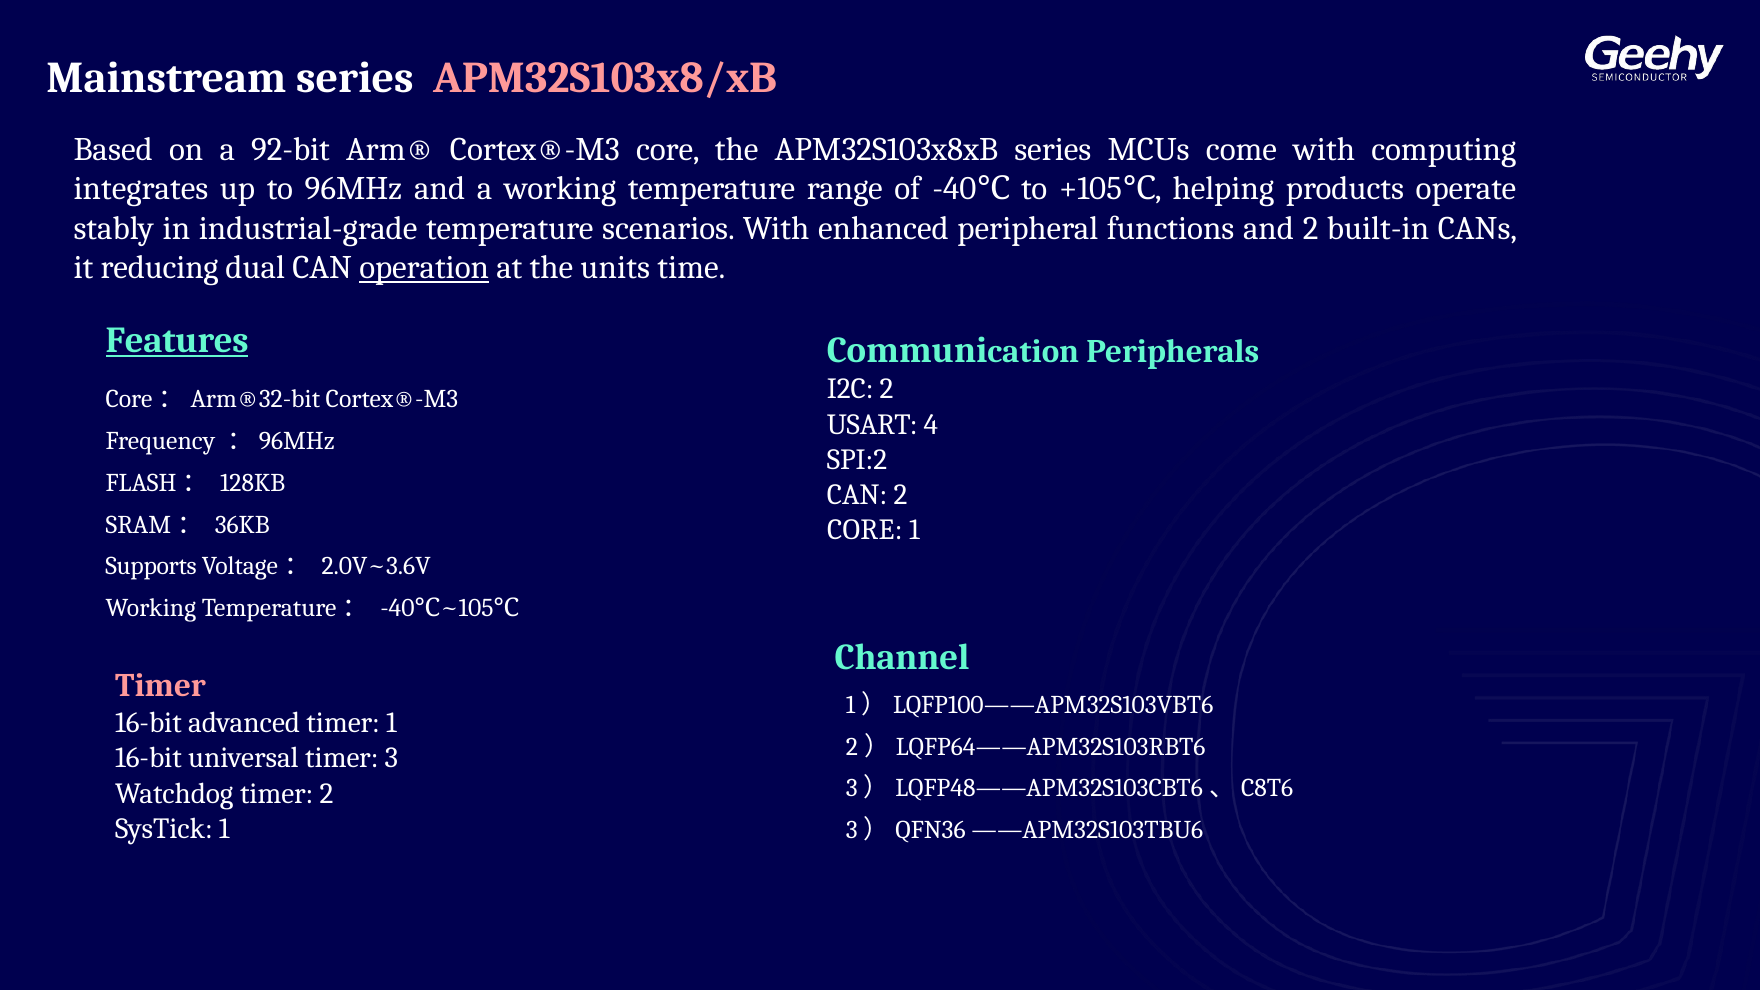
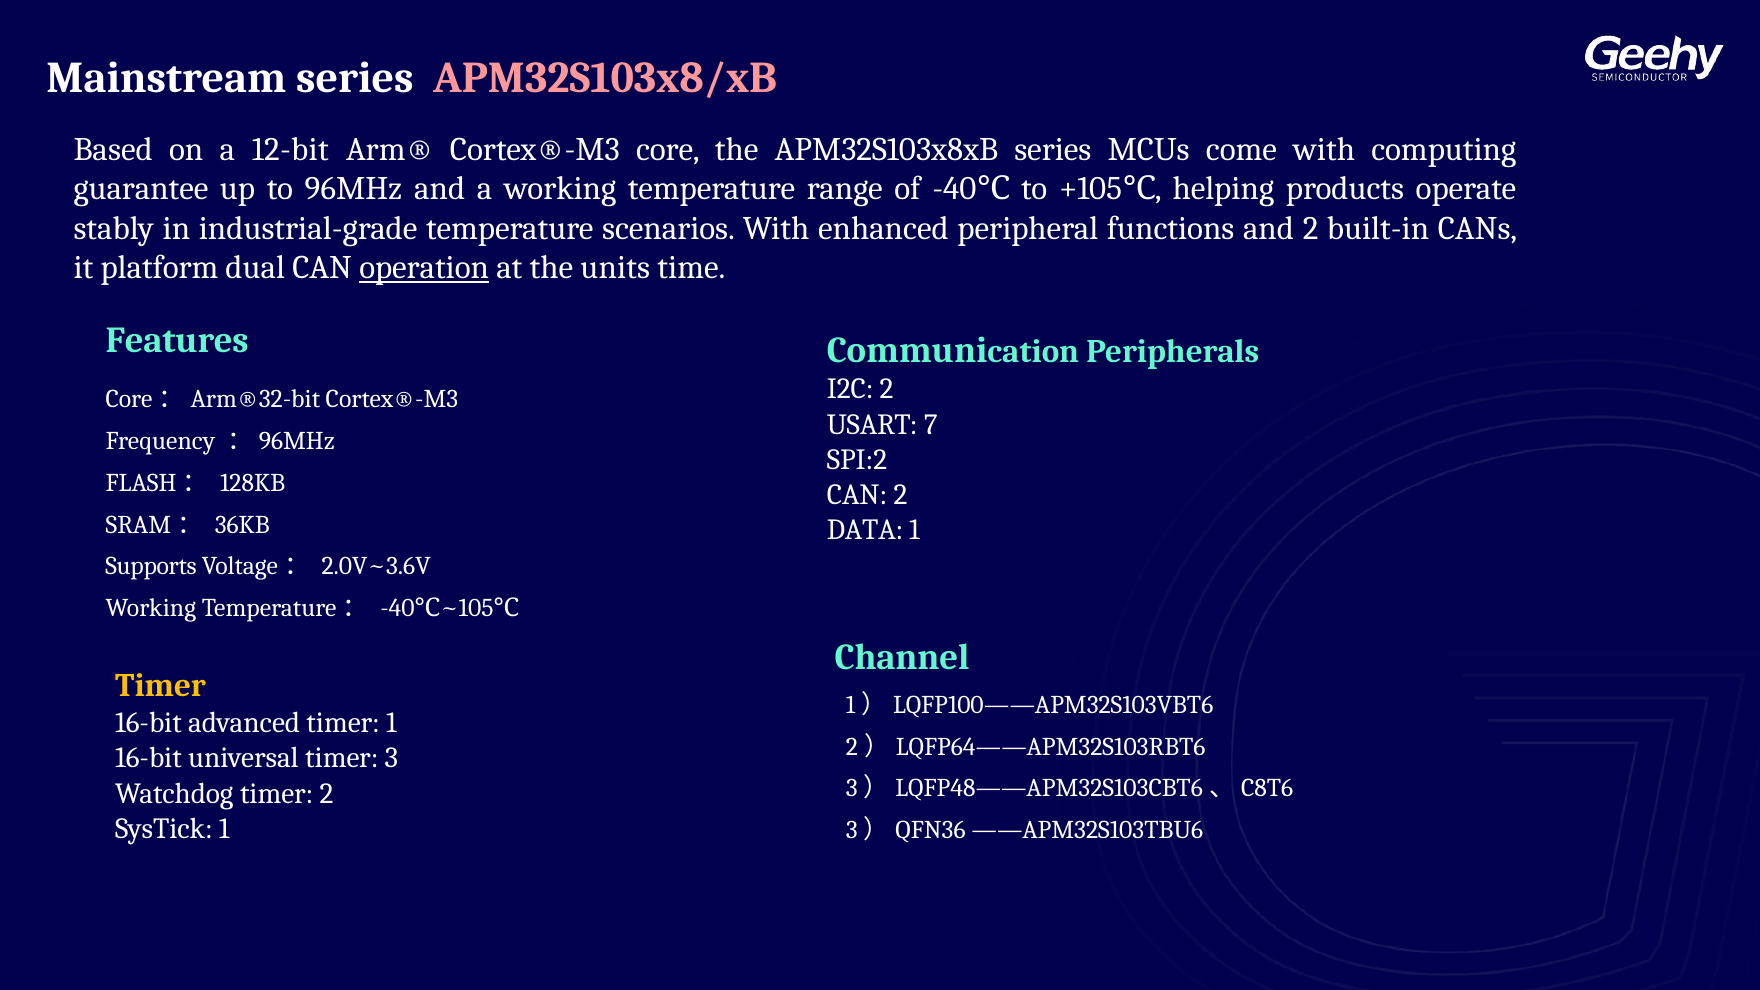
92-bit: 92-bit -> 12-bit
integrates: integrates -> guarantee
reducing: reducing -> platform
Features underline: present -> none
4: 4 -> 7
CORE at (865, 530): CORE -> DATA
Timer at (161, 686) colour: pink -> yellow
